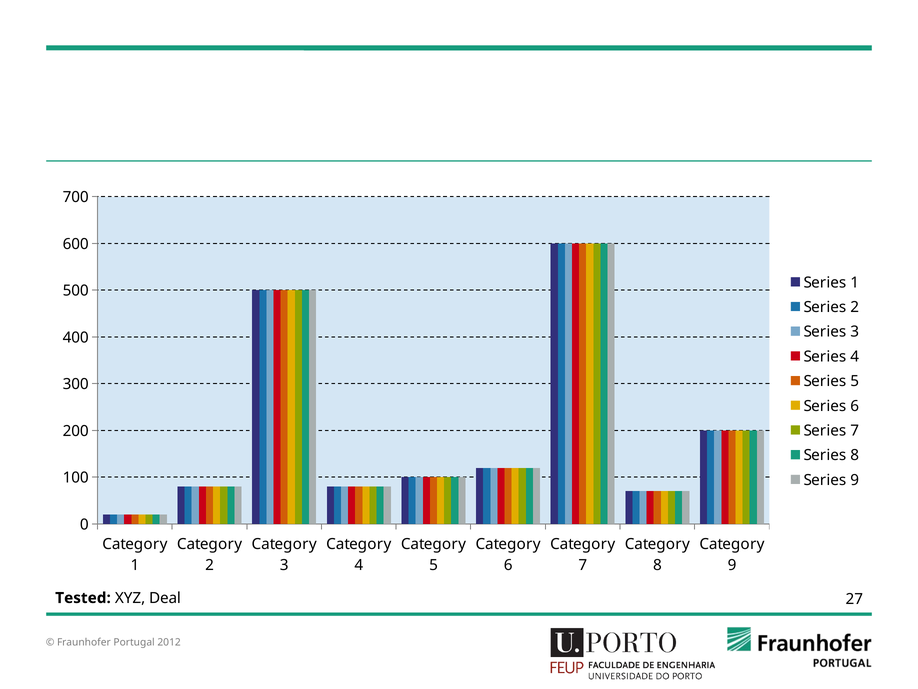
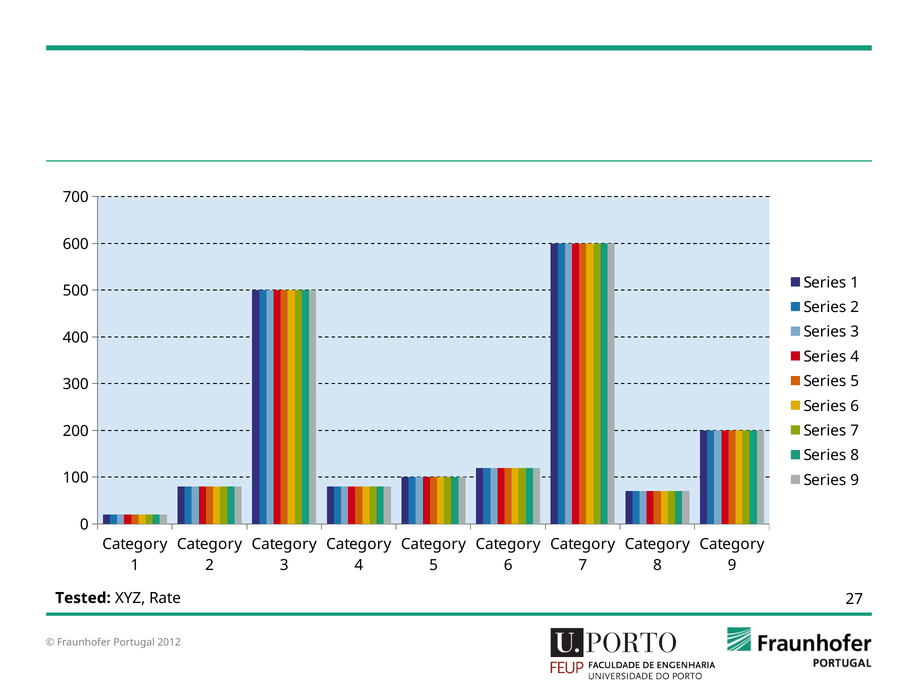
Deal: Deal -> Rate
